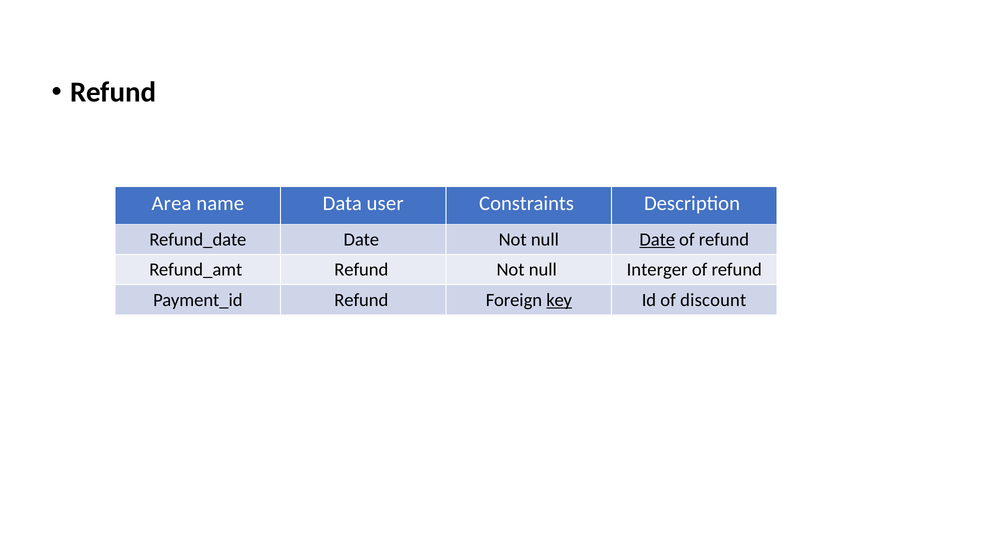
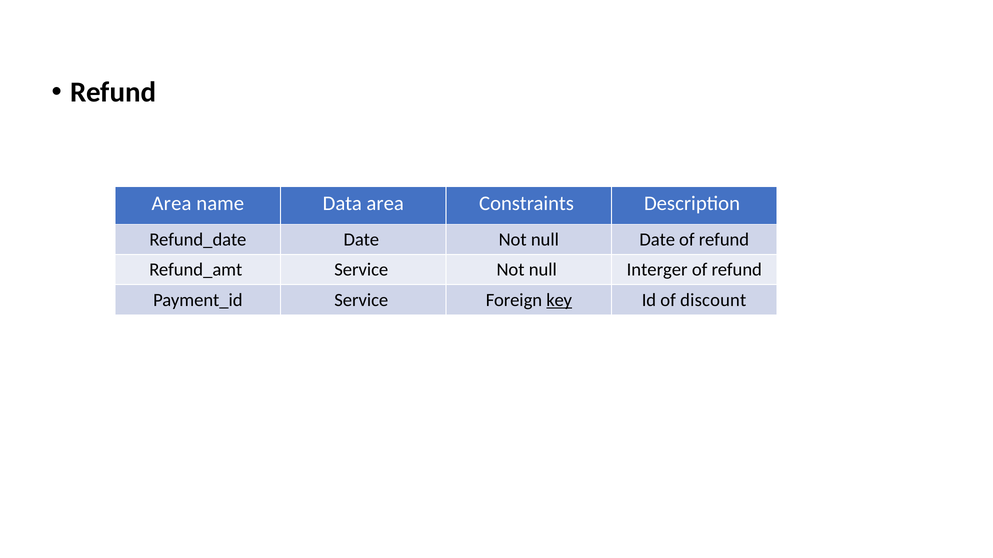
Data user: user -> area
Date at (657, 240) underline: present -> none
Refund at (361, 270): Refund -> Service
Refund at (361, 300): Refund -> Service
